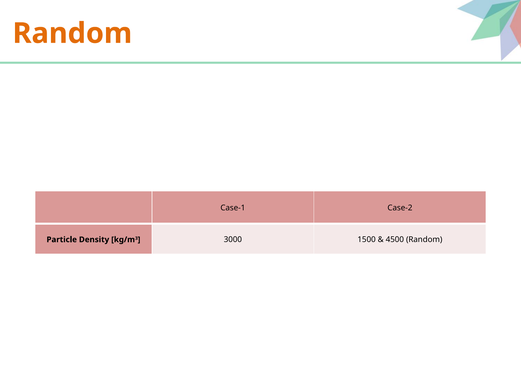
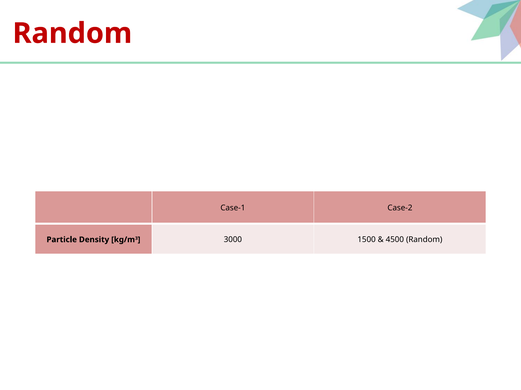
Random at (72, 33) colour: orange -> red
